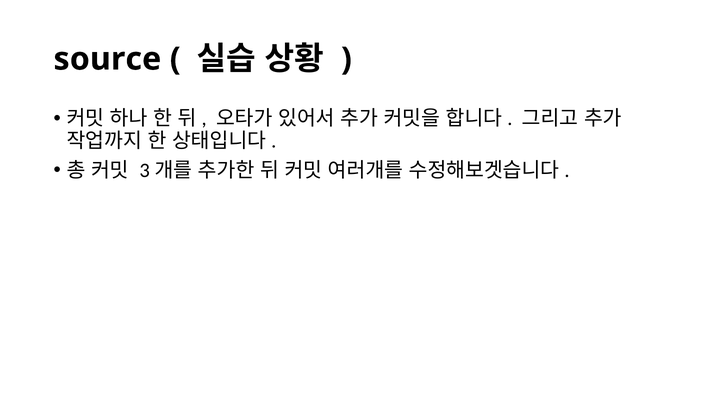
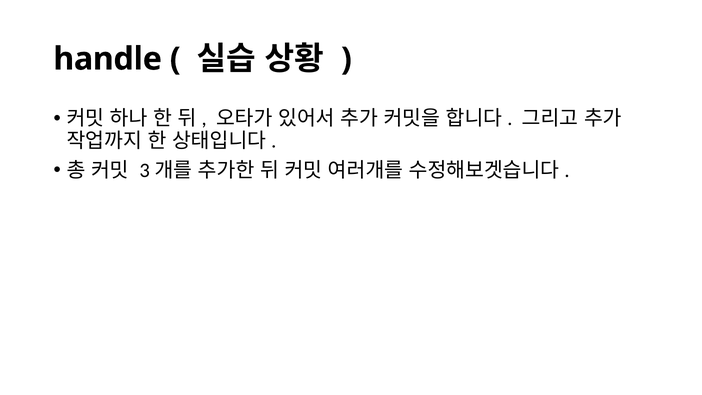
source: source -> handle
